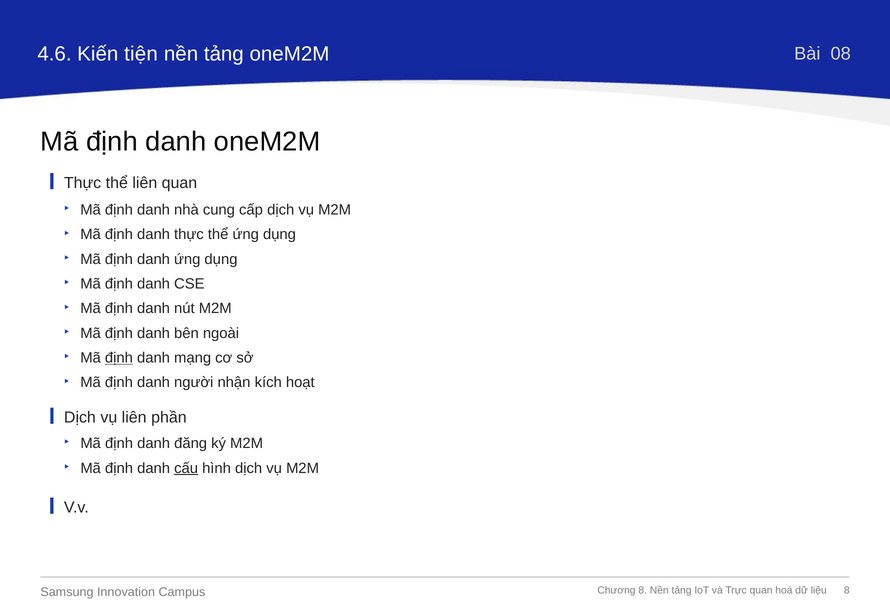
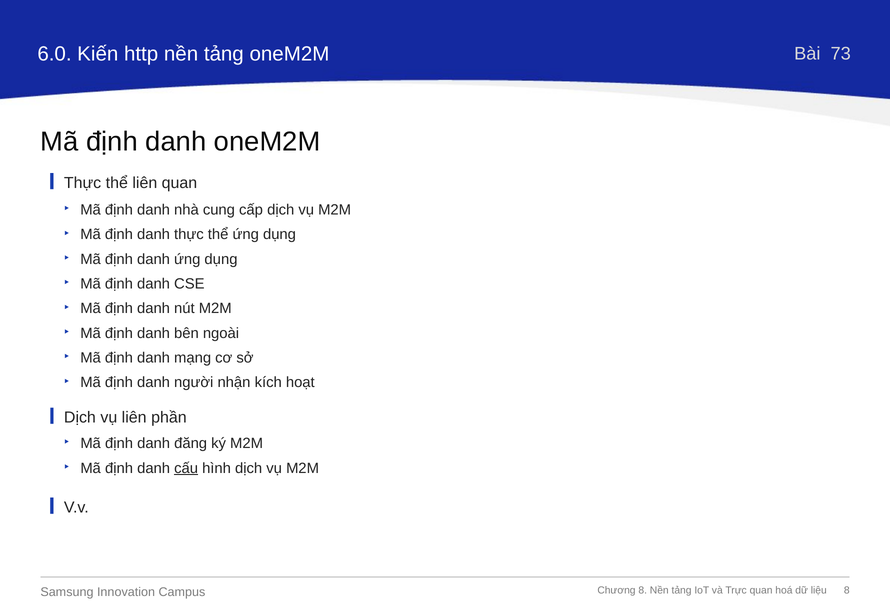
4.6: 4.6 -> 6.0
tiện: tiện -> http
08: 08 -> 73
định at (119, 358) underline: present -> none
